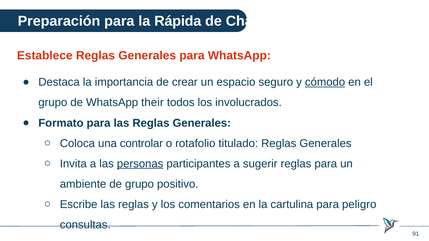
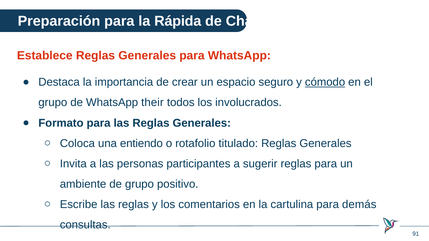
controlar: controlar -> entiendo
personas underline: present -> none
peligro: peligro -> demás
